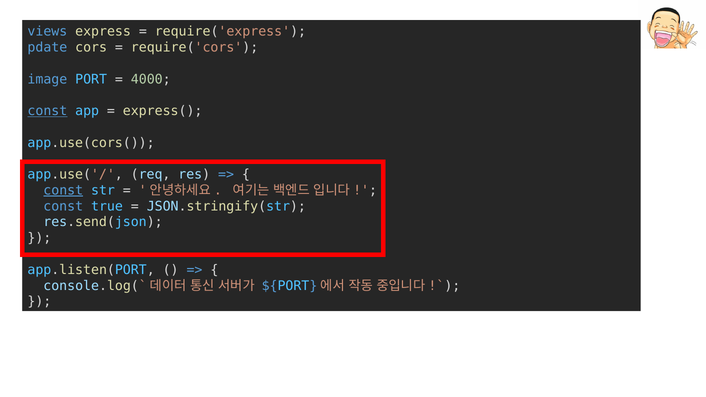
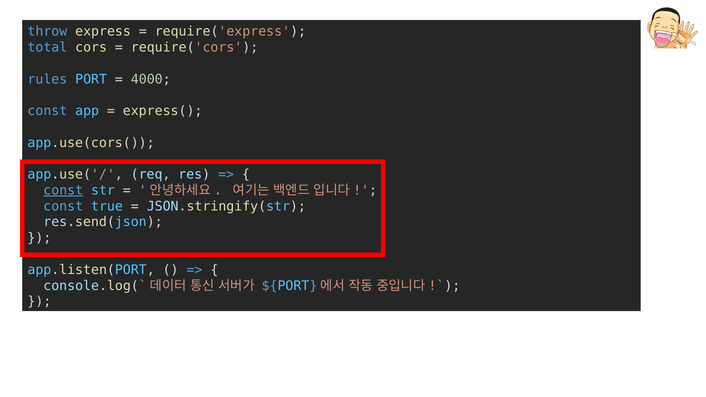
views: views -> throw
pdate: pdate -> total
image: image -> rules
const at (47, 111) underline: present -> none
